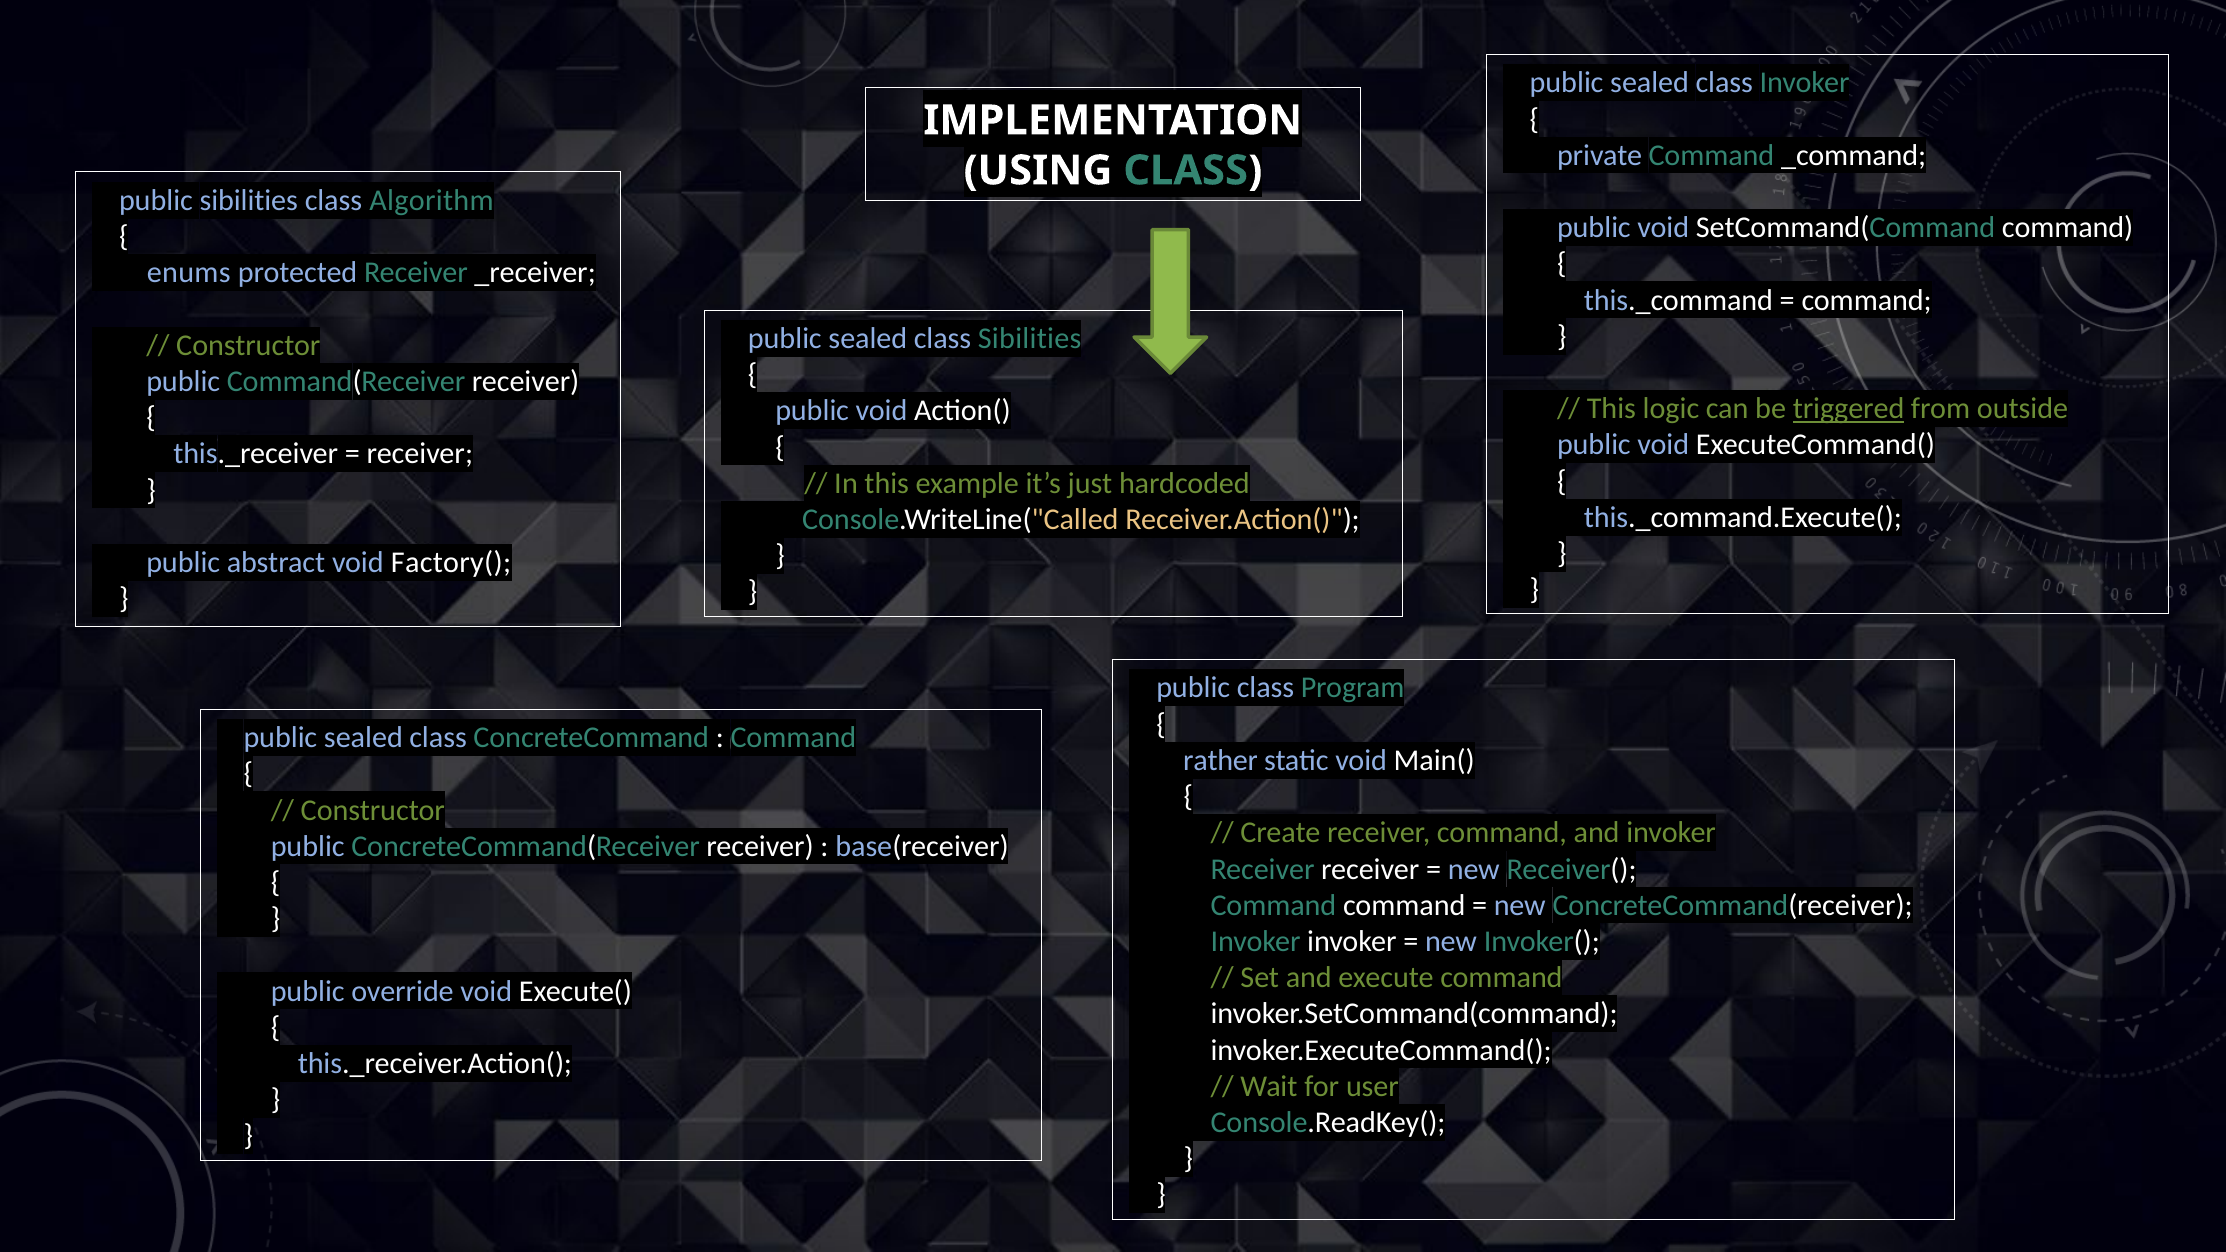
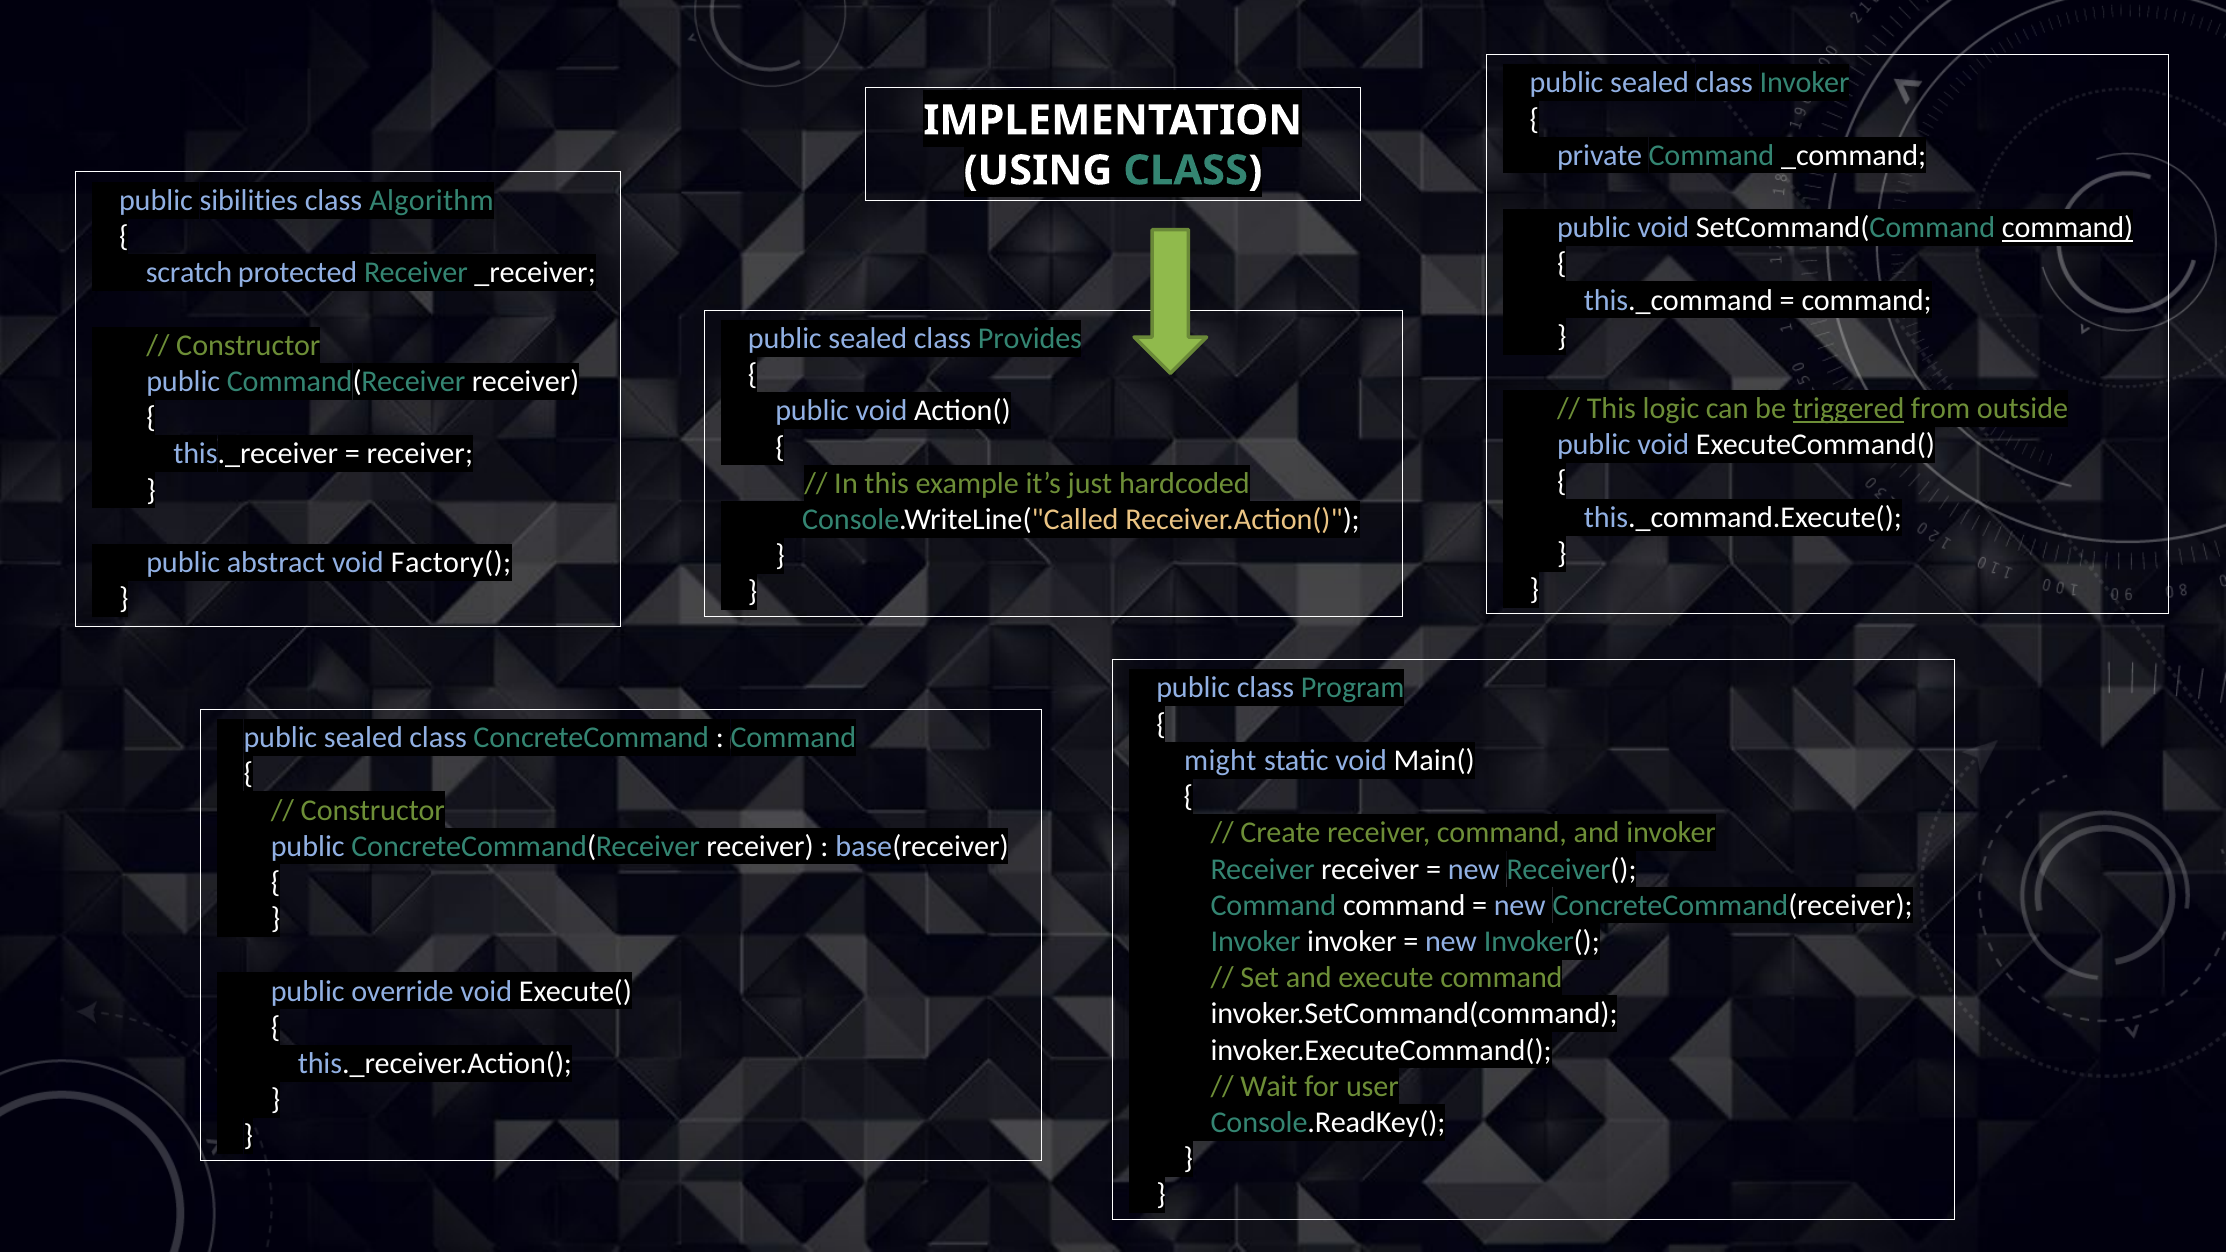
command at (2068, 228) underline: none -> present
enums: enums -> scratch
class Sibilities: Sibilities -> Provides
rather: rather -> might
